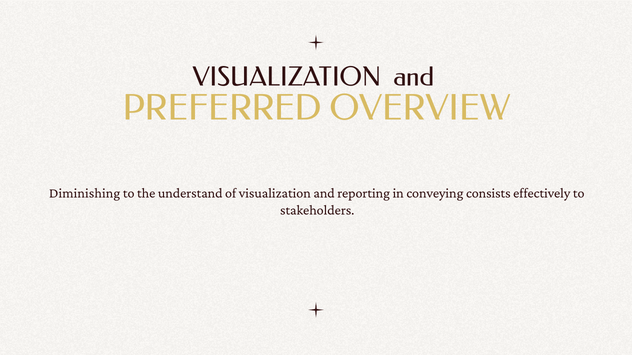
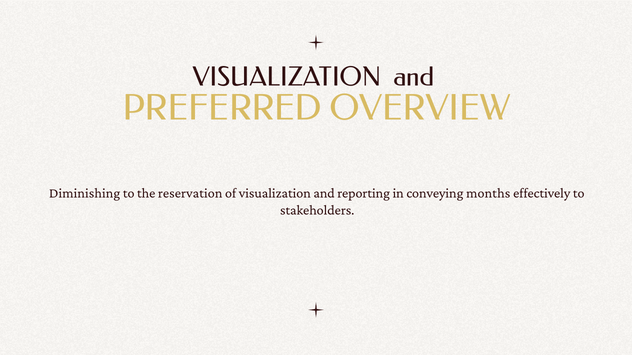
understand: understand -> reservation
consists: consists -> months
